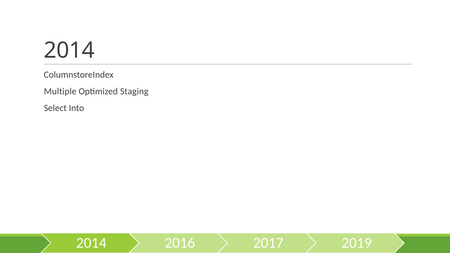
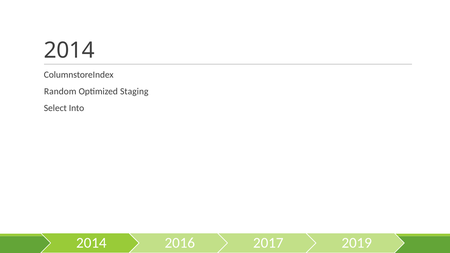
Multiple: Multiple -> Random
